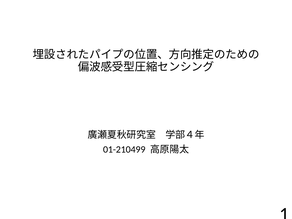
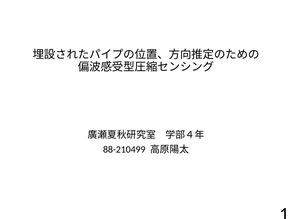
01-210499: 01-210499 -> 88-210499
